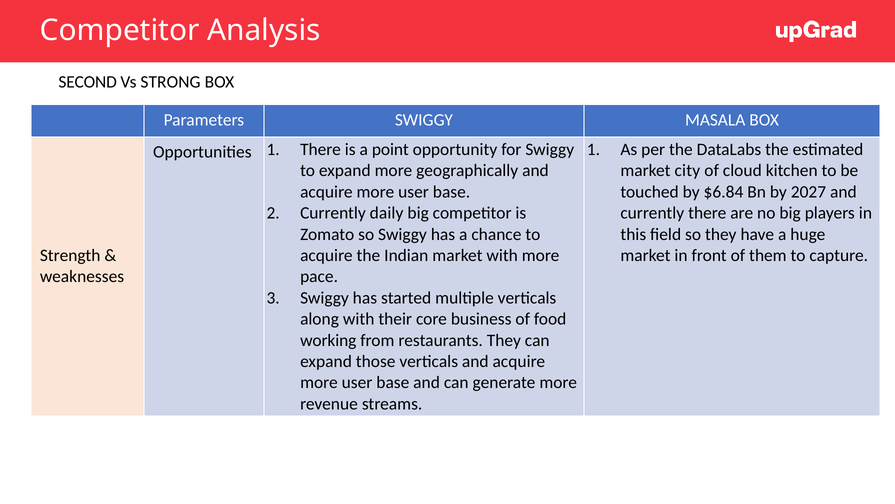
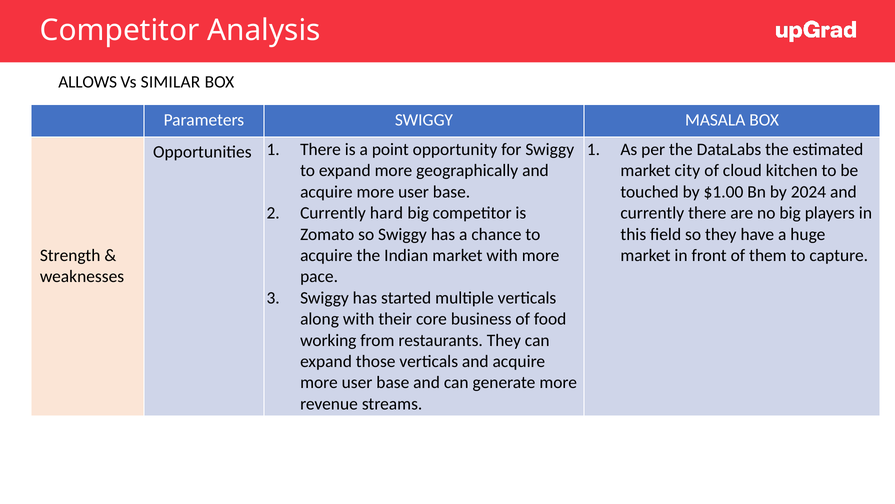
SECOND: SECOND -> ALLOWS
STRONG: STRONG -> SIMILAR
$6.84: $6.84 -> $1.00
2027: 2027 -> 2024
daily: daily -> hard
